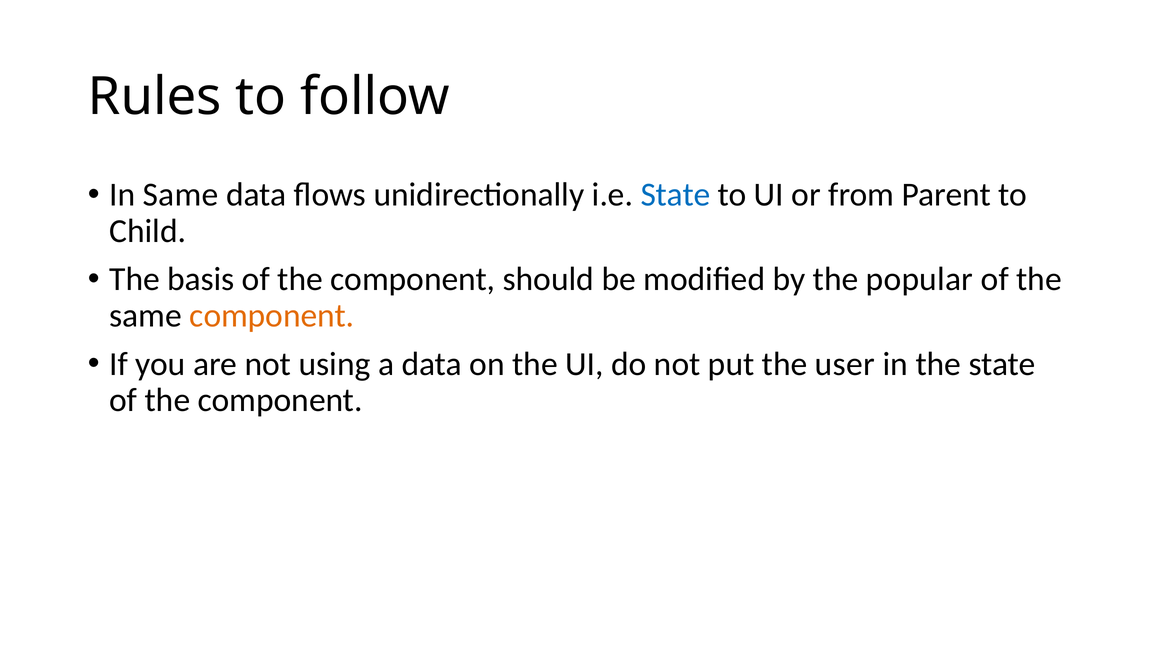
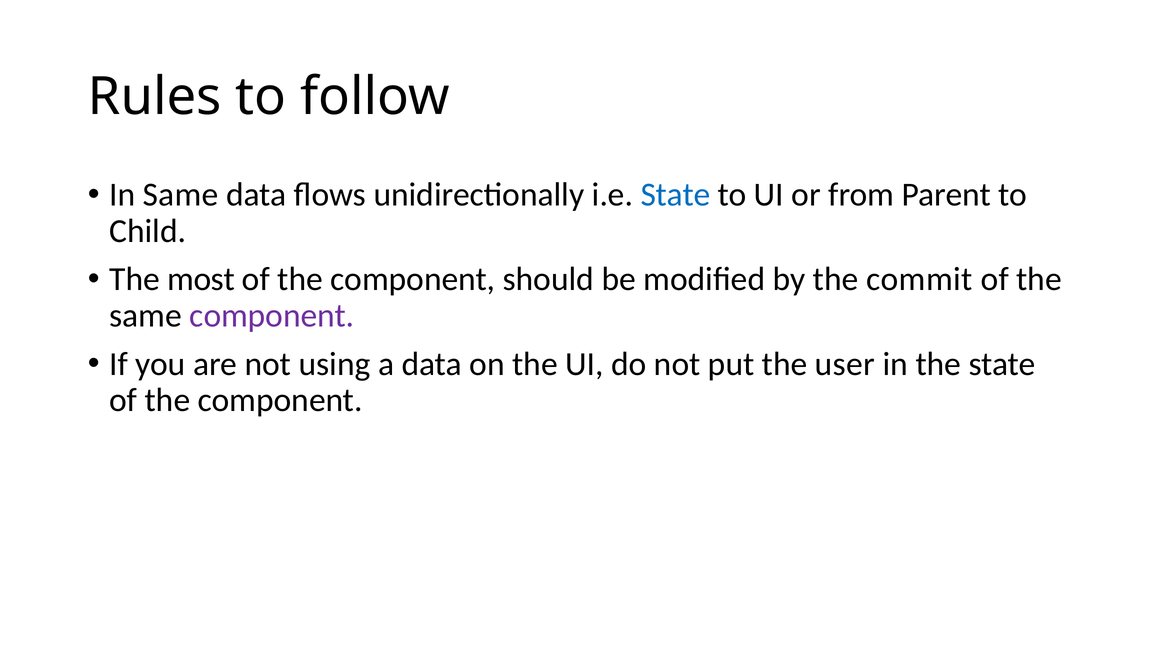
basis: basis -> most
popular: popular -> commit
component at (272, 315) colour: orange -> purple
